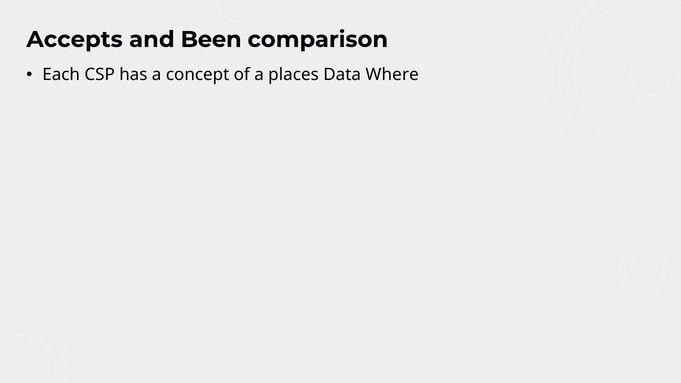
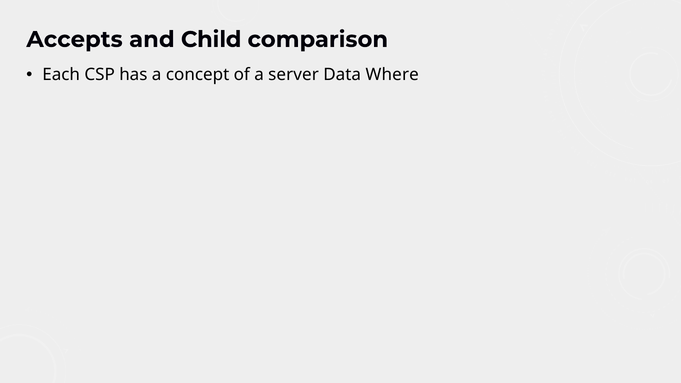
Been: Been -> Child
places: places -> server
